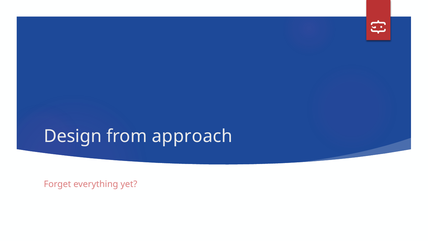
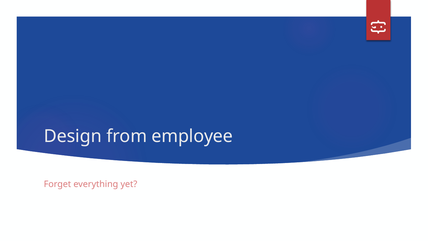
approach: approach -> employee
